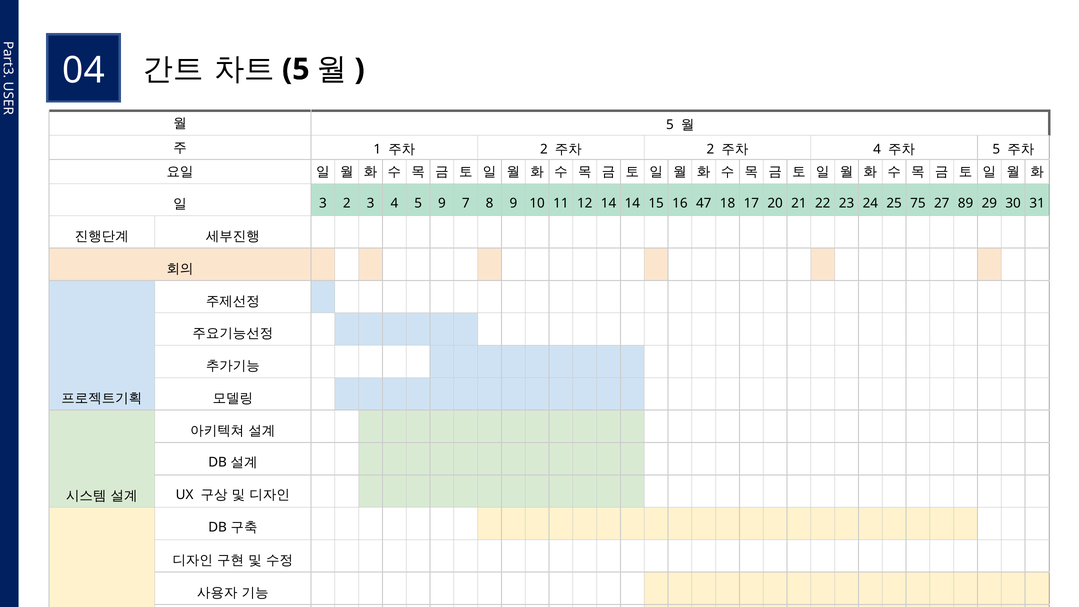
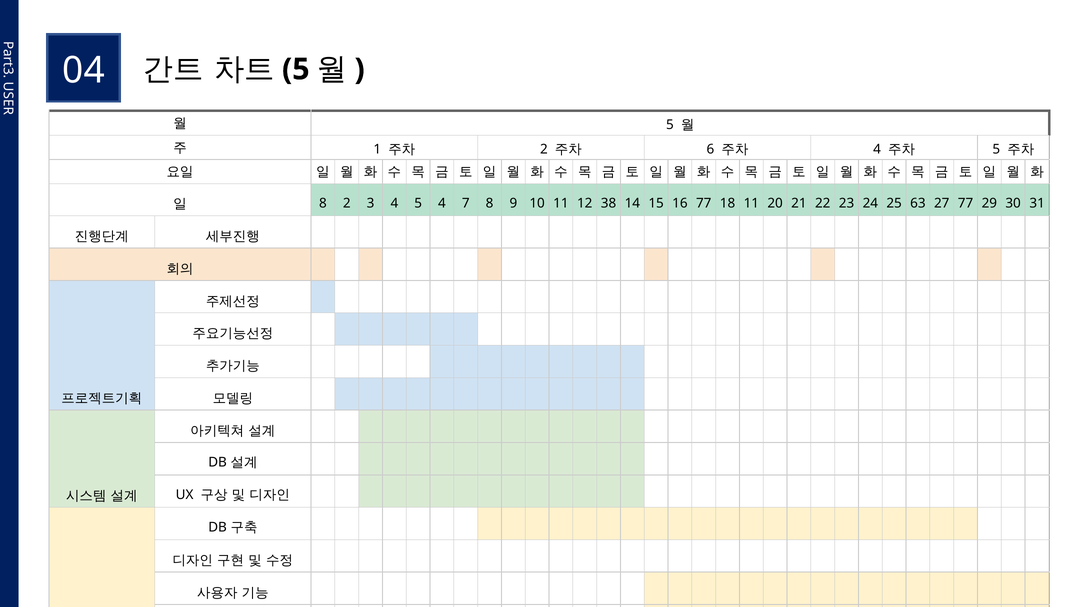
2 at (710, 149): 2 -> 6
3 at (323, 203): 3 -> 8
5 9: 9 -> 4
12 14: 14 -> 38
16 47: 47 -> 77
18 17: 17 -> 11
75: 75 -> 63
27 89: 89 -> 77
